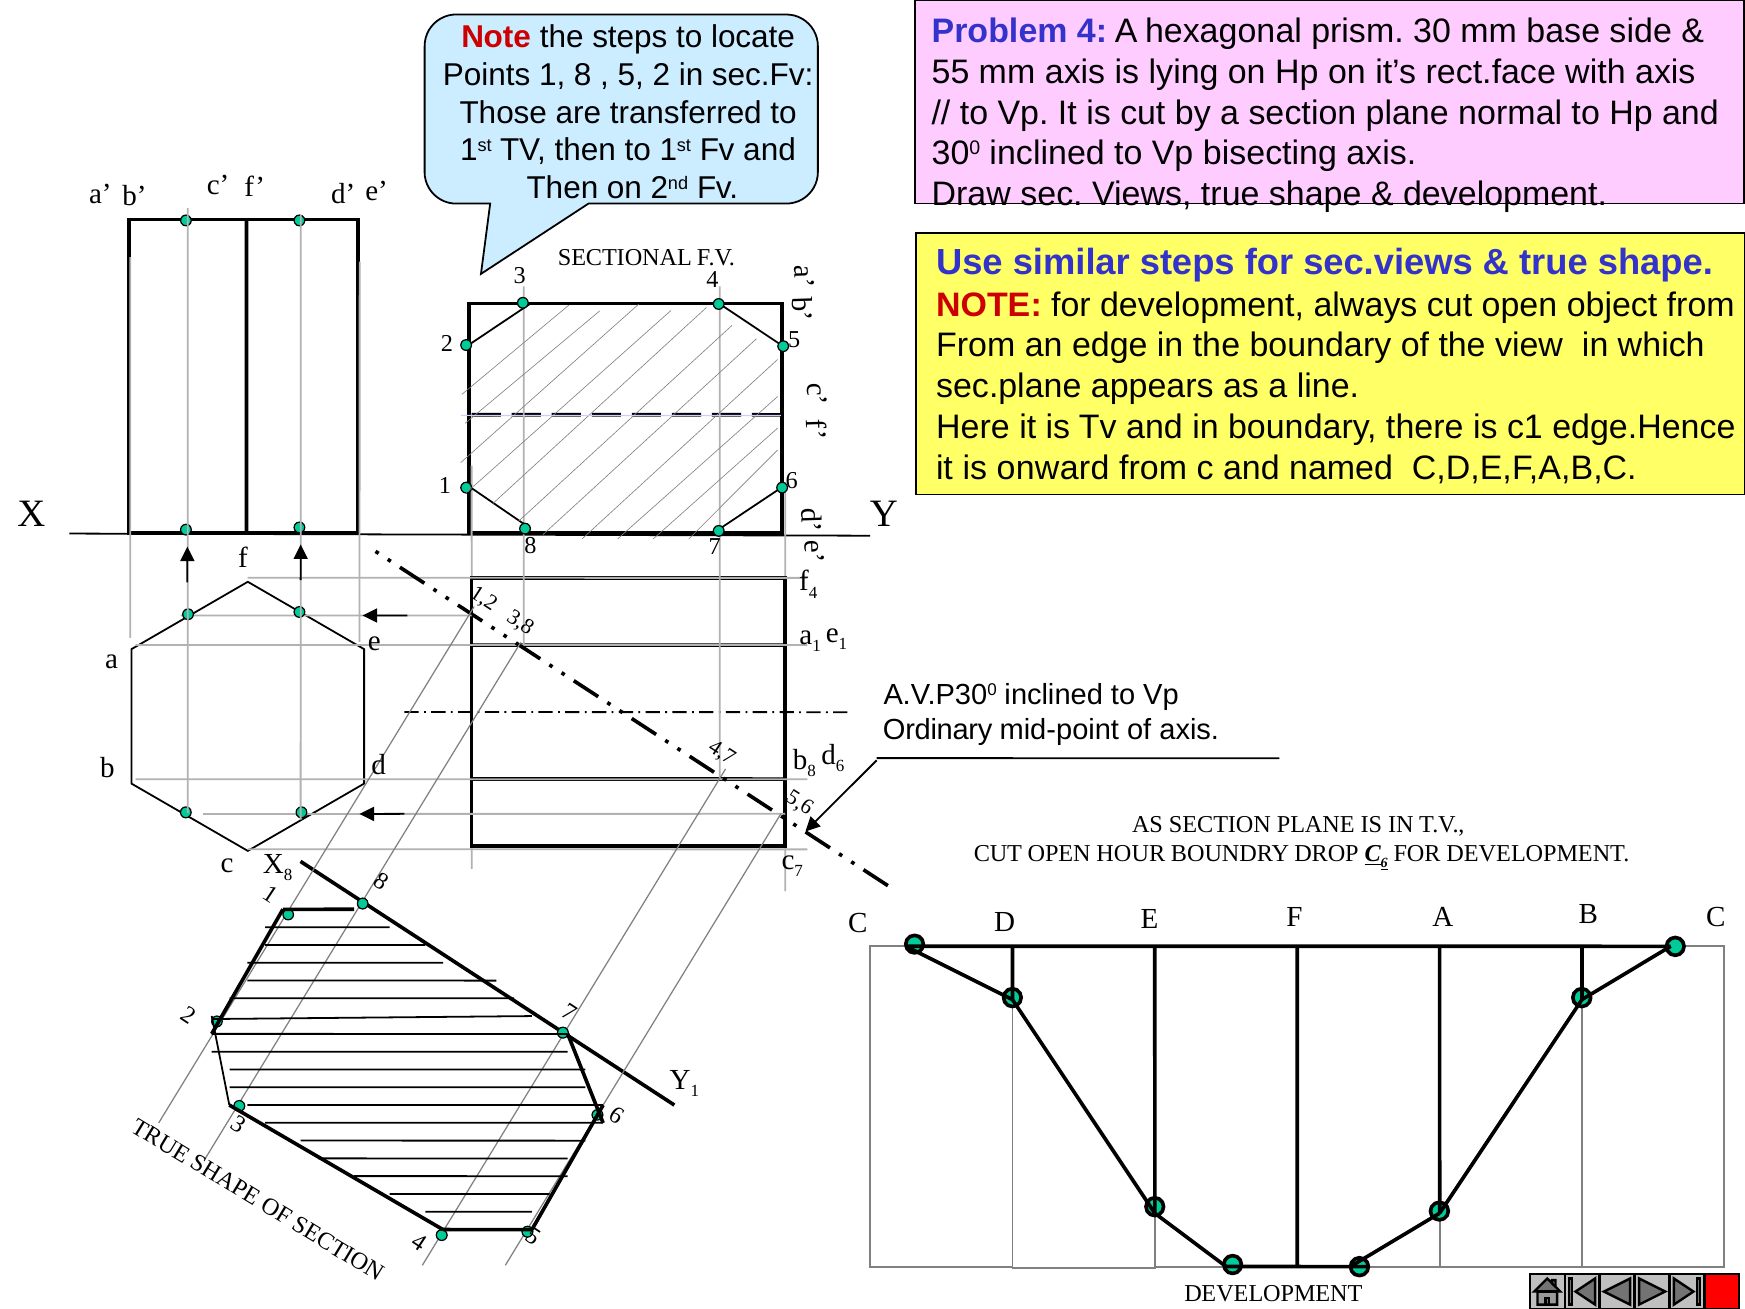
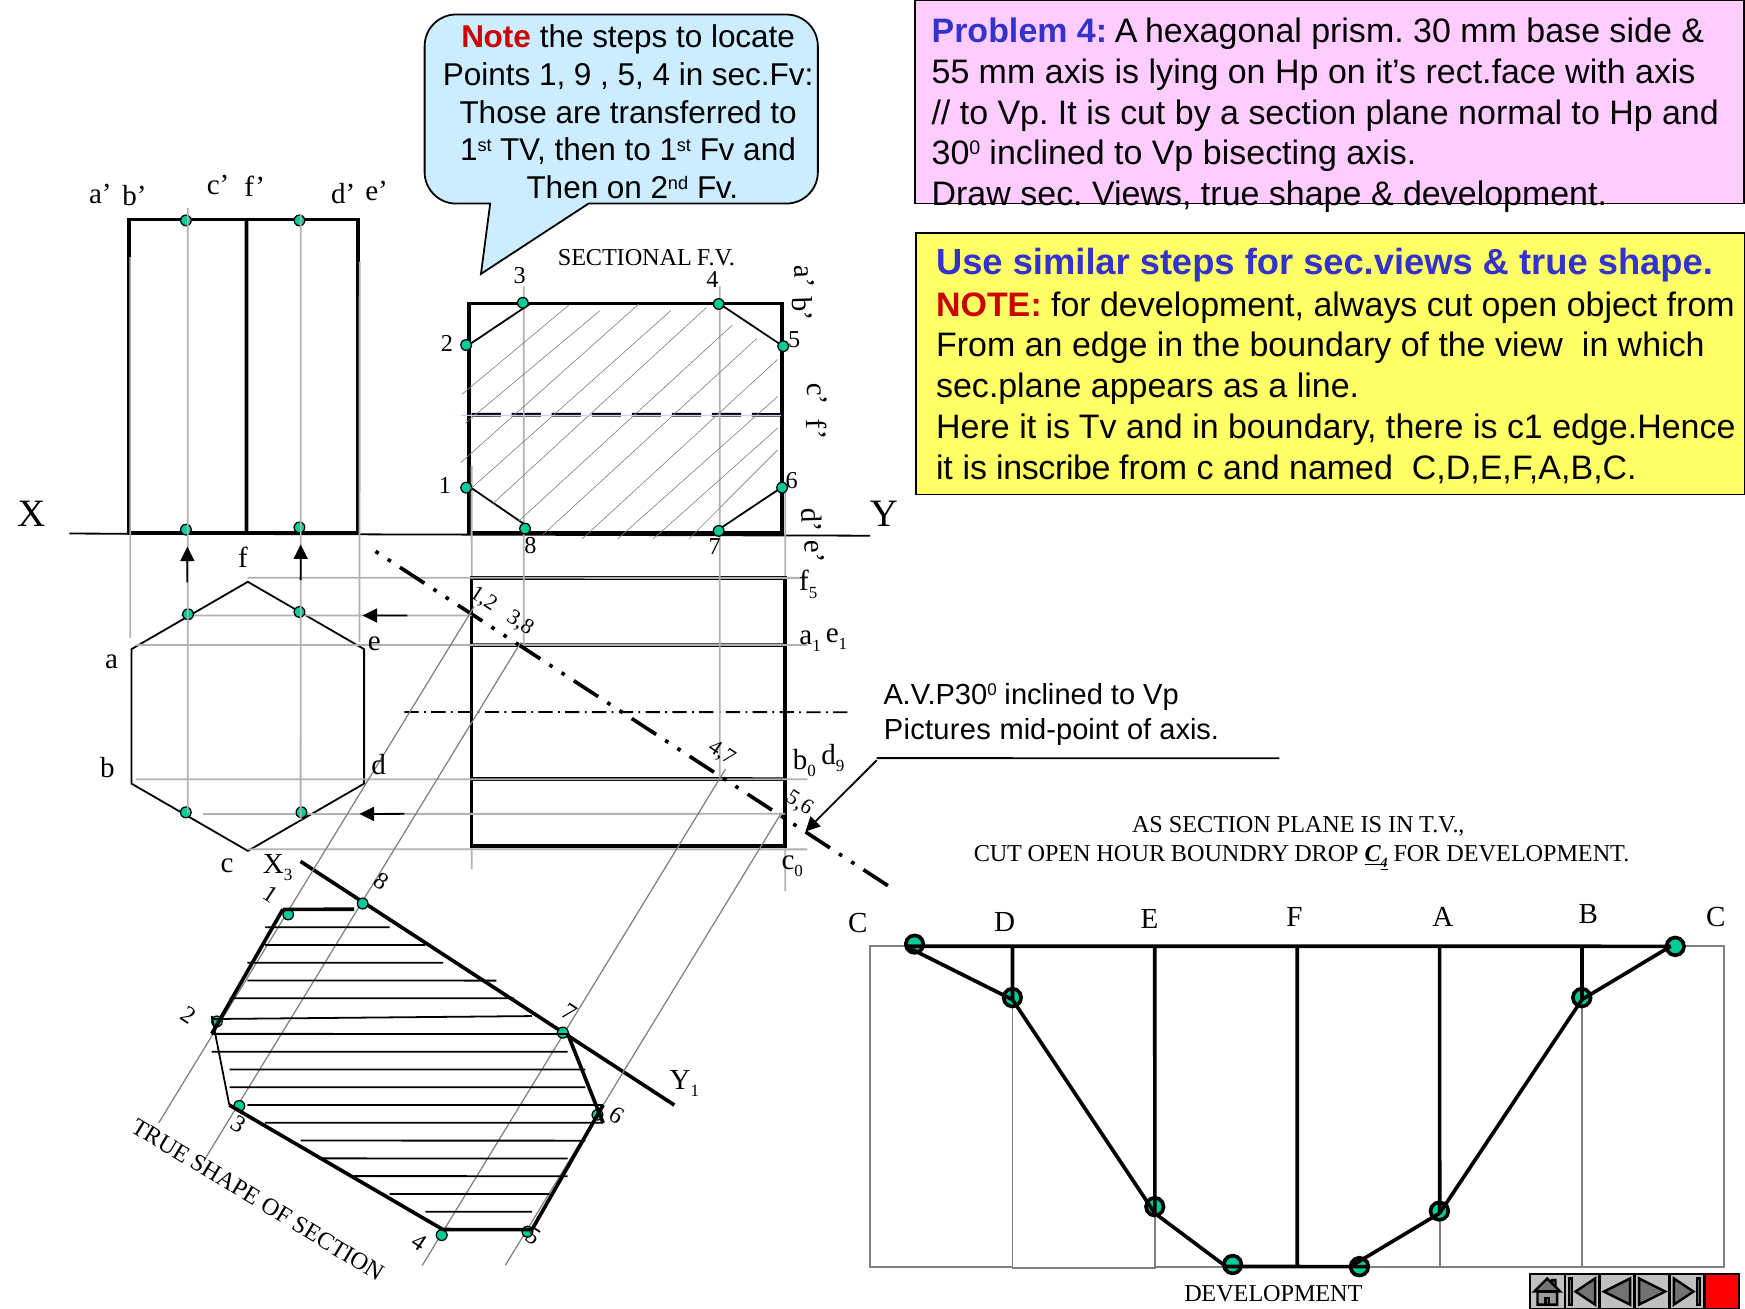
Points 1 8: 8 -> 9
2 at (661, 75): 2 -> 4
onward: onward -> inscribe
f 4: 4 -> 5
Ordinary: Ordinary -> Pictures
d 6: 6 -> 9
b 8: 8 -> 0
C 6: 6 -> 4
c 7: 7 -> 0
X 8: 8 -> 3
